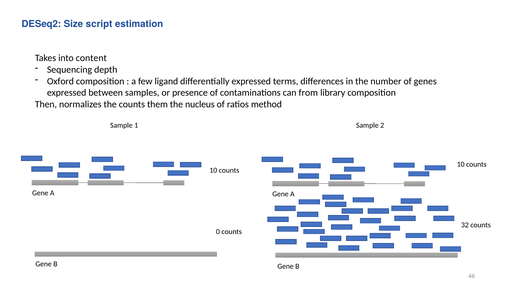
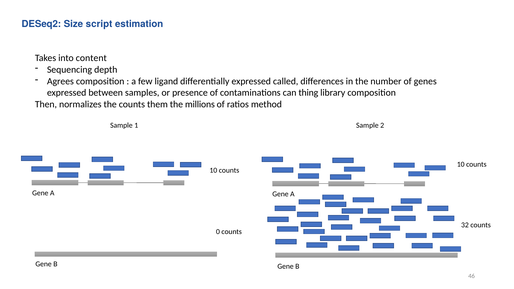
Oxford: Oxford -> Agrees
terms: terms -> called
from: from -> thing
nucleus: nucleus -> millions
